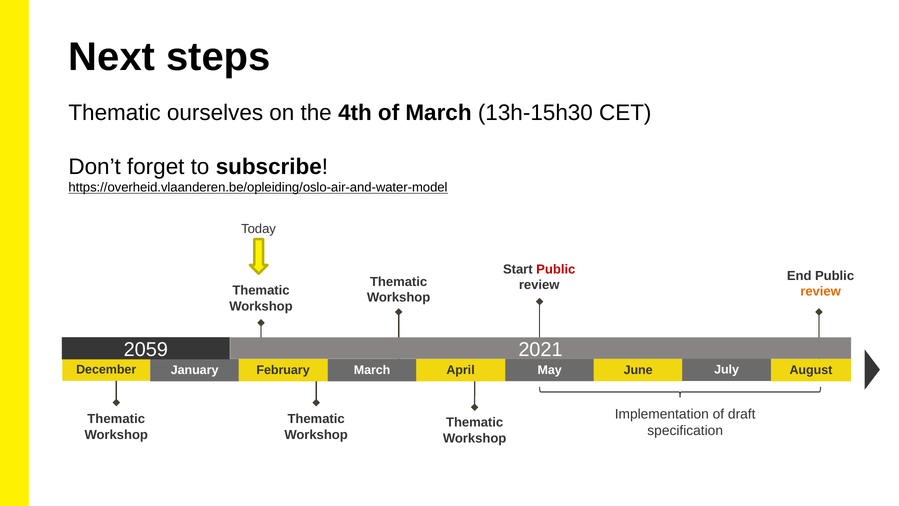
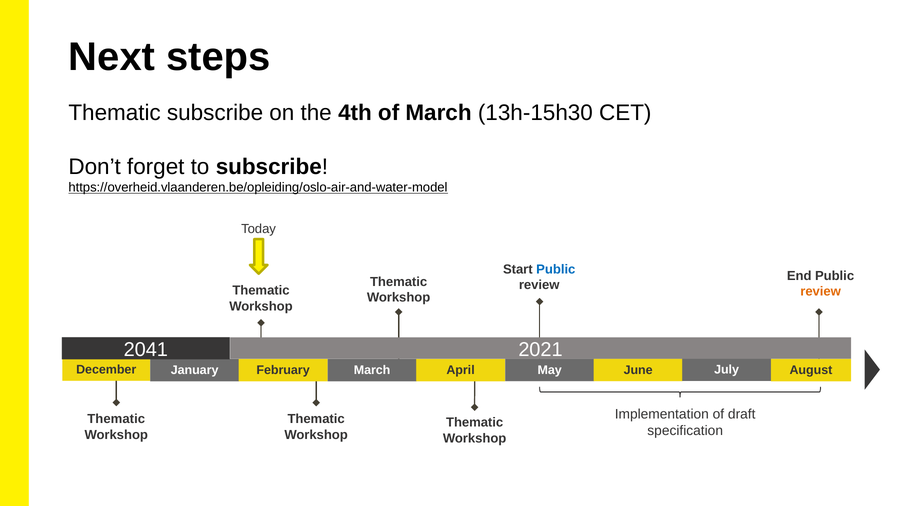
Thematic ourselves: ourselves -> subscribe
Public at (556, 269) colour: red -> blue
2059: 2059 -> 2041
